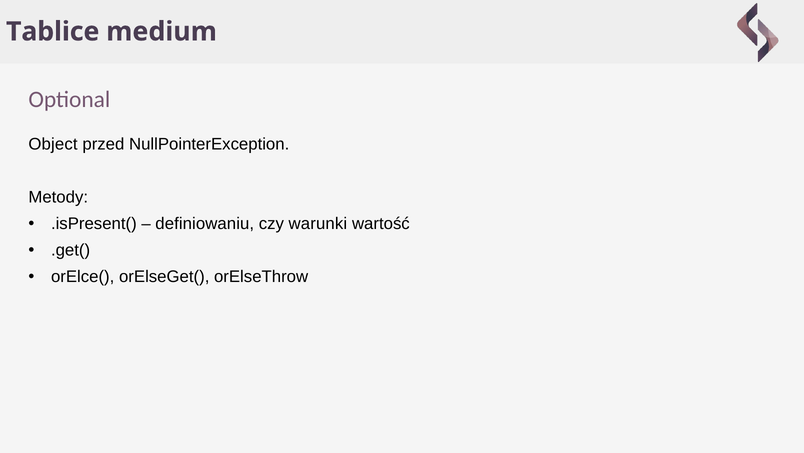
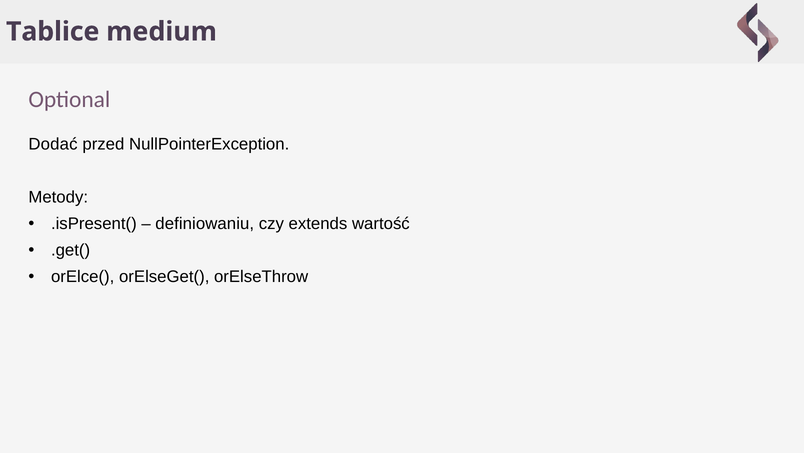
Object: Object -> Dodać
warunki: warunki -> extends
